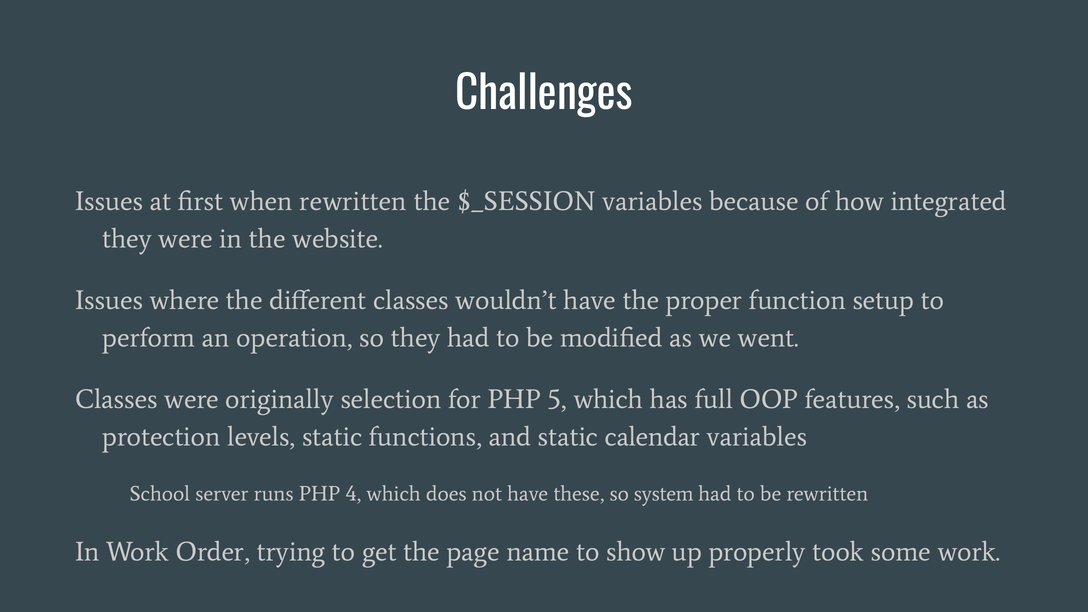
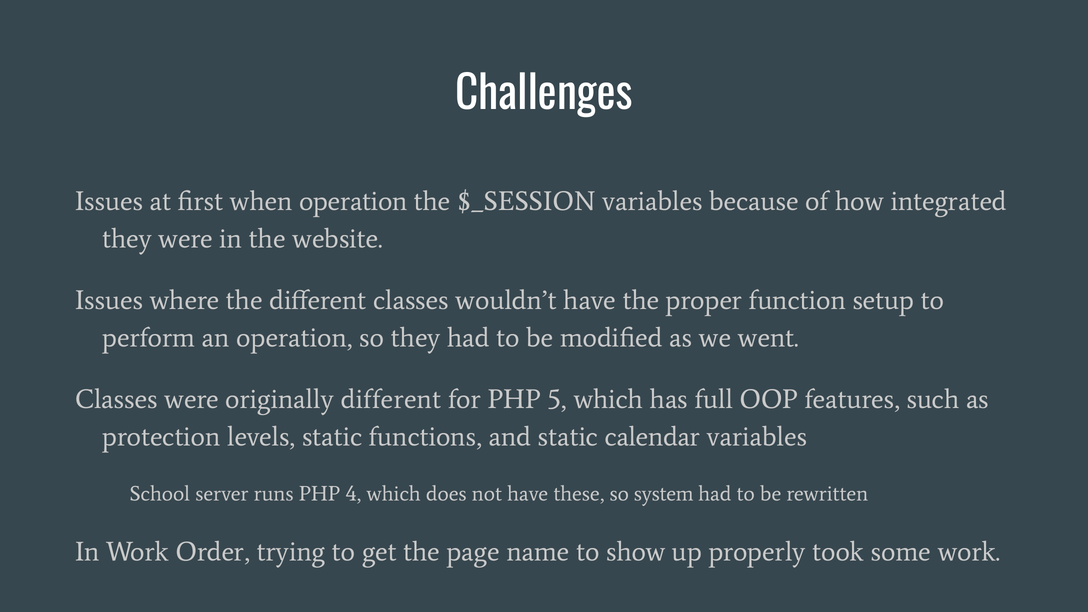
when rewritten: rewritten -> operation
originally selection: selection -> different
